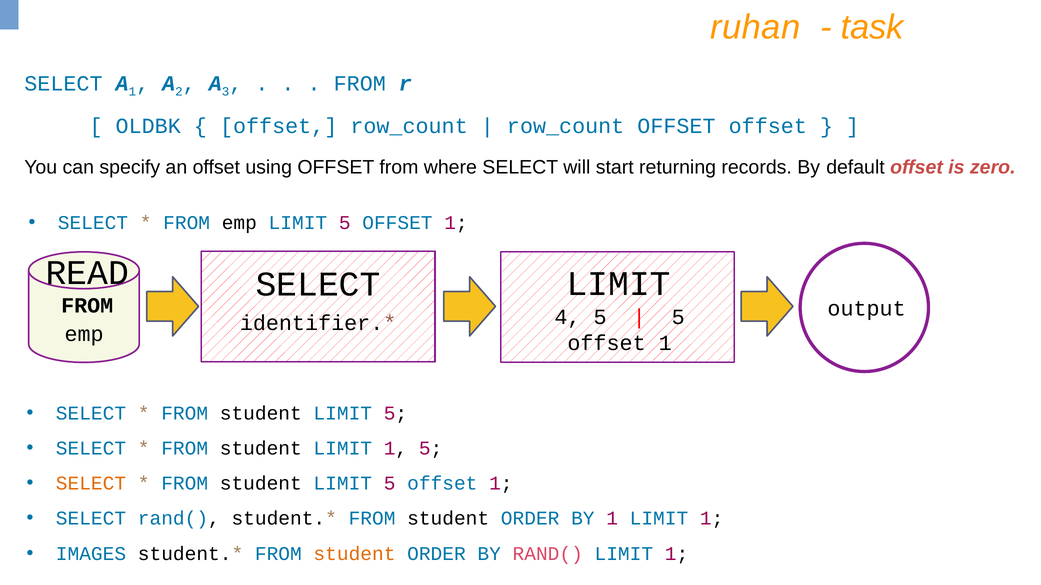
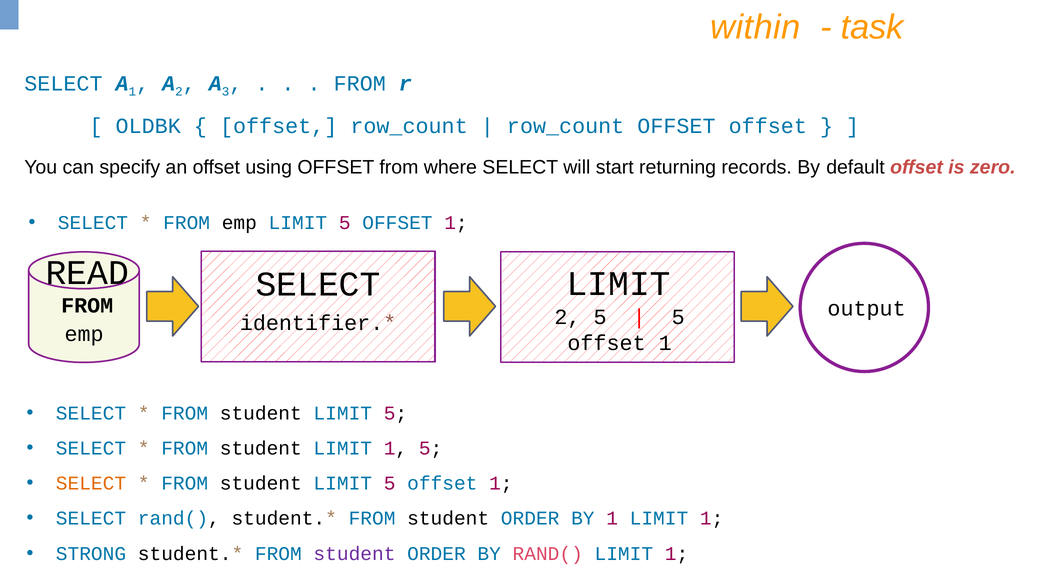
ruhan: ruhan -> within
4 at (567, 317): 4 -> 2
IMAGES: IMAGES -> STRONG
student at (354, 554) colour: orange -> purple
